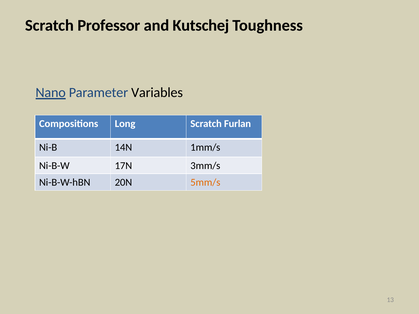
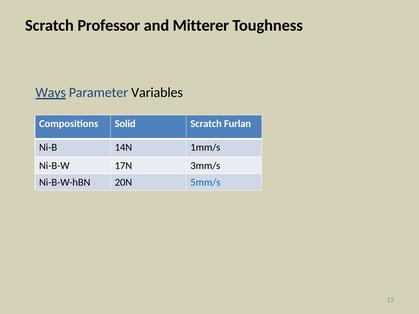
Kutschej: Kutschej -> Mitterer
Nano: Nano -> Ways
Long: Long -> Solid
5mm/s colour: orange -> blue
